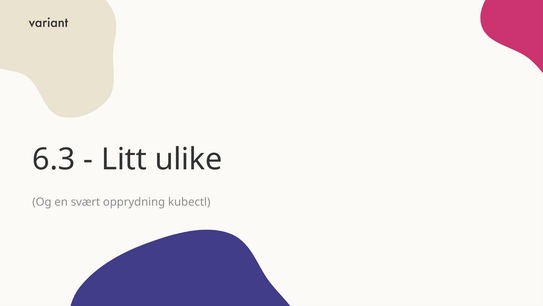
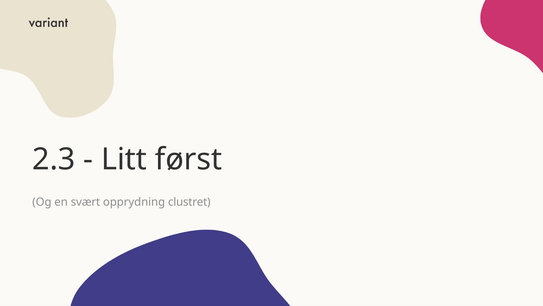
6.3: 6.3 -> 2.3
ulike: ulike -> først
kubectl: kubectl -> clustret
